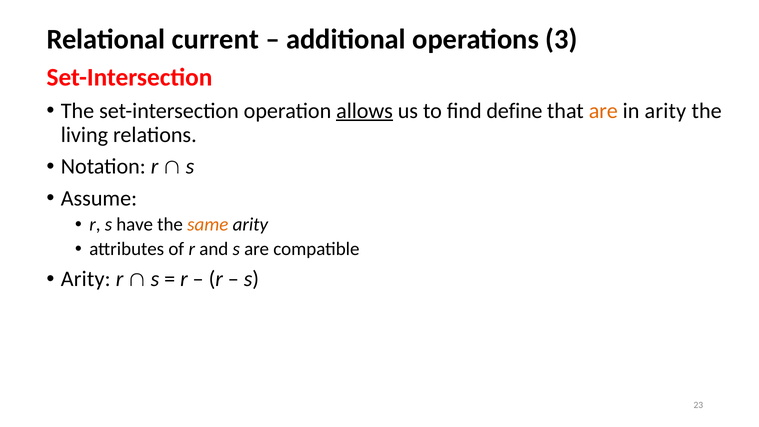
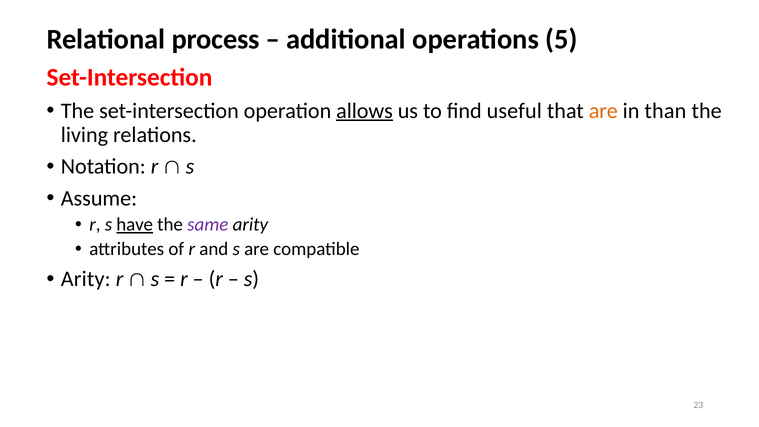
current: current -> process
3: 3 -> 5
define: define -> useful
in arity: arity -> than
have underline: none -> present
same colour: orange -> purple
